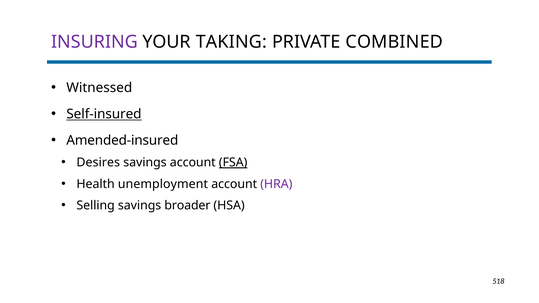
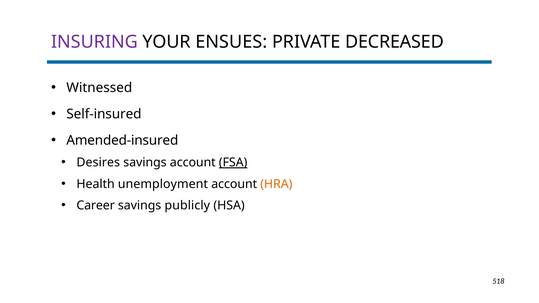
TAKING: TAKING -> ENSUES
COMBINED: COMBINED -> DECREASED
Self-insured underline: present -> none
HRA colour: purple -> orange
Selling: Selling -> Career
broader: broader -> publicly
